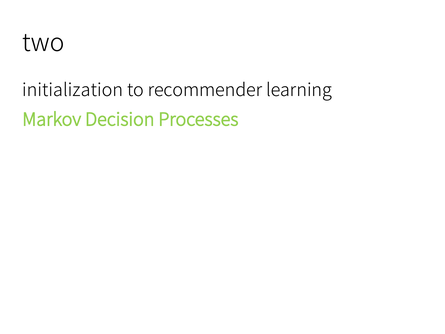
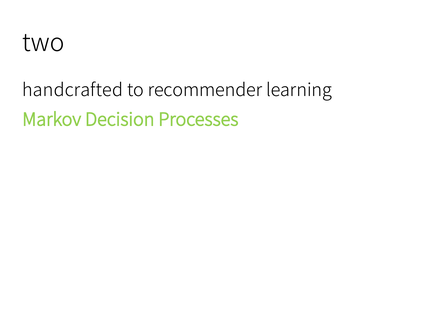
initialization: initialization -> handcrafted
